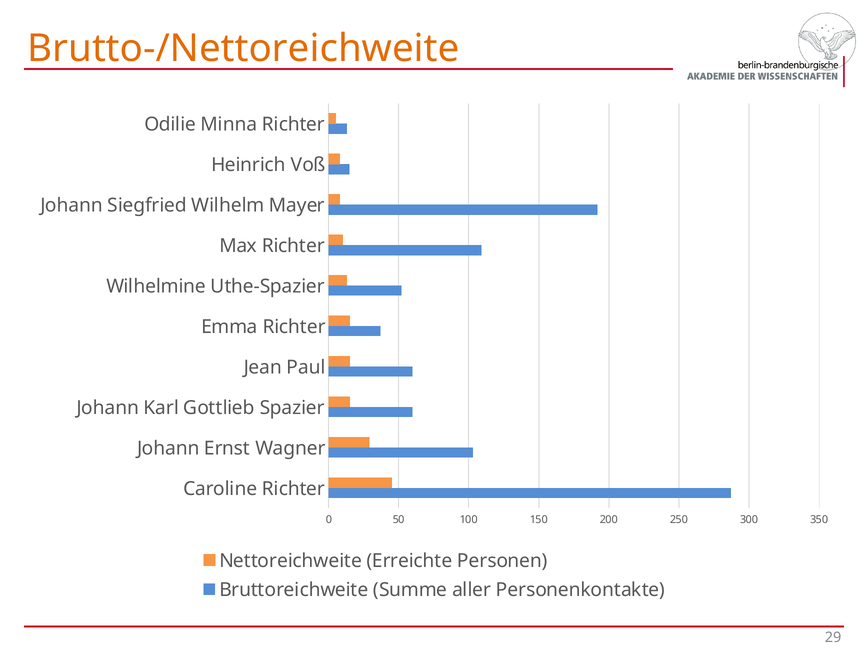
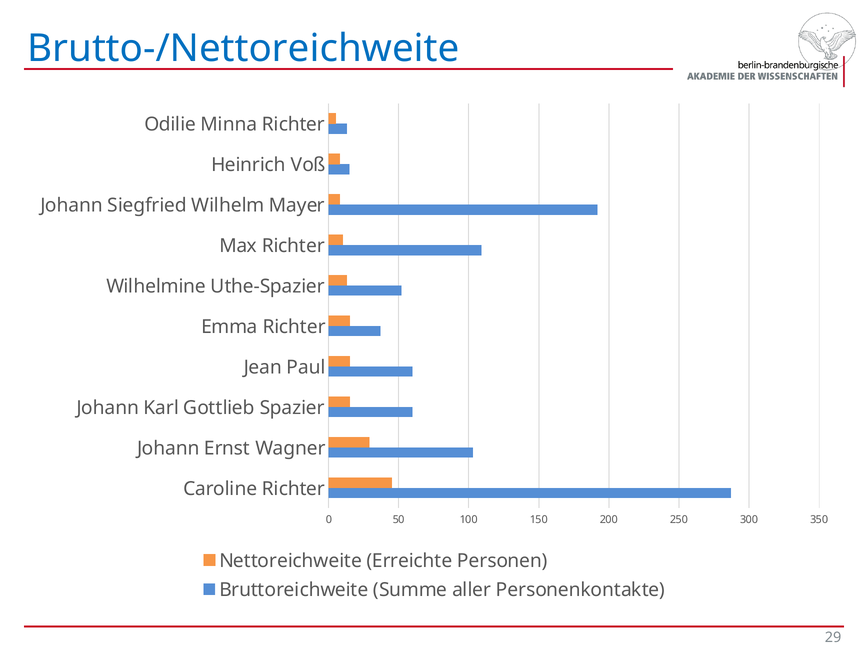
Brutto-/Nettoreichweite colour: orange -> blue
